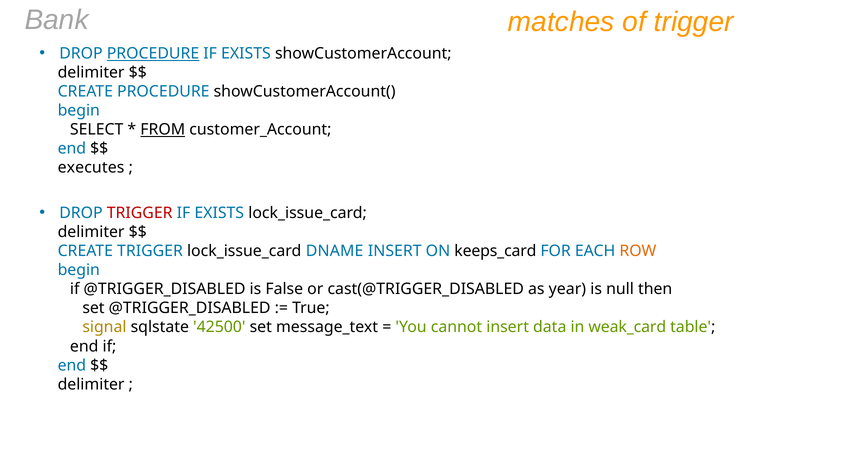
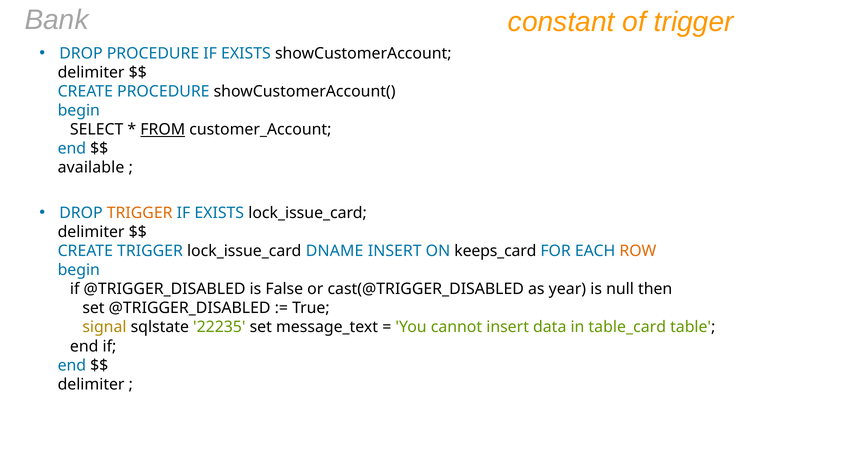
matches: matches -> constant
PROCEDURE at (153, 53) underline: present -> none
executes: executes -> available
TRIGGER at (140, 213) colour: red -> orange
42500: 42500 -> 22235
weak_card: weak_card -> table_card
